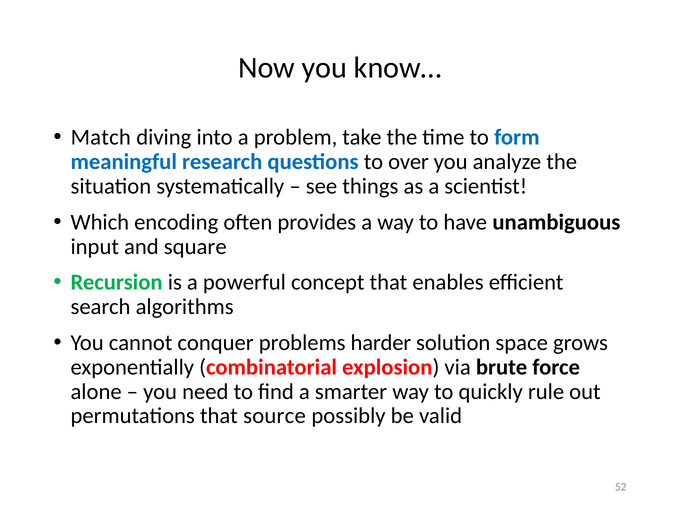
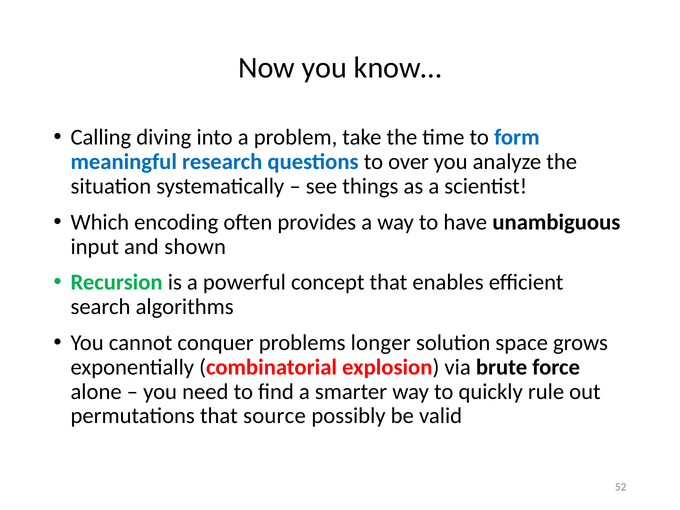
Match: Match -> Calling
square: square -> shown
harder: harder -> longer
